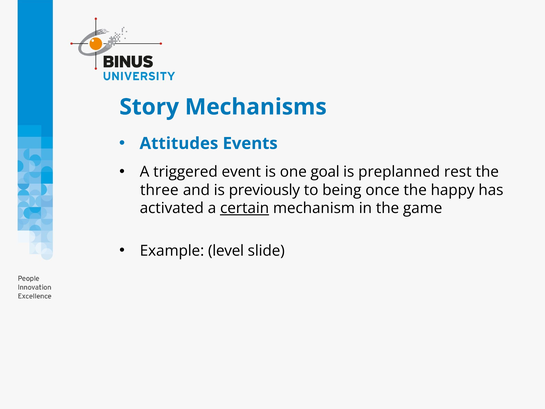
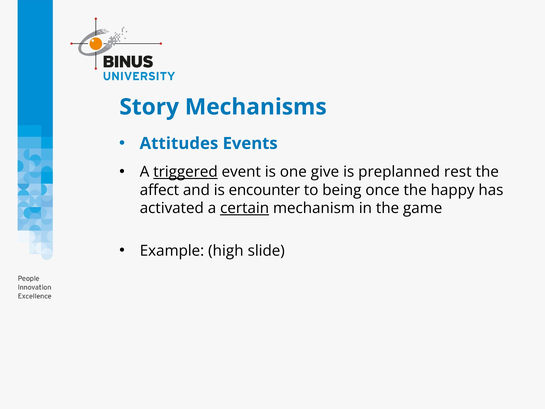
triggered underline: none -> present
goal: goal -> give
three: three -> affect
previously: previously -> encounter
level: level -> high
